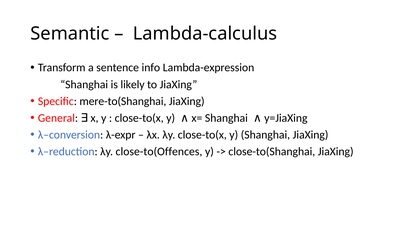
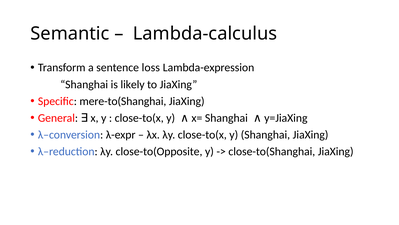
info: info -> loss
close-to(Offences: close-to(Offences -> close-to(Opposite
